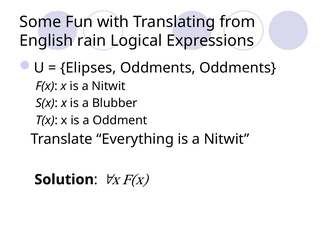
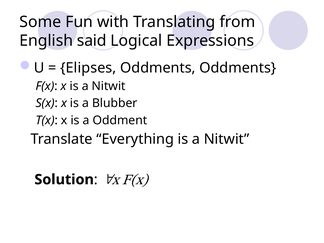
rain: rain -> said
